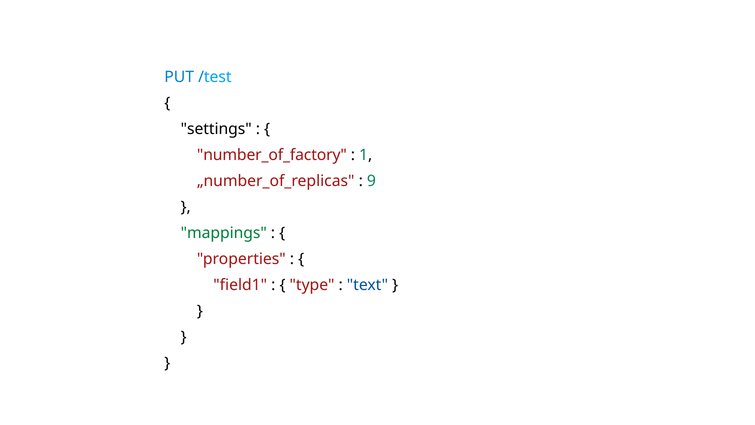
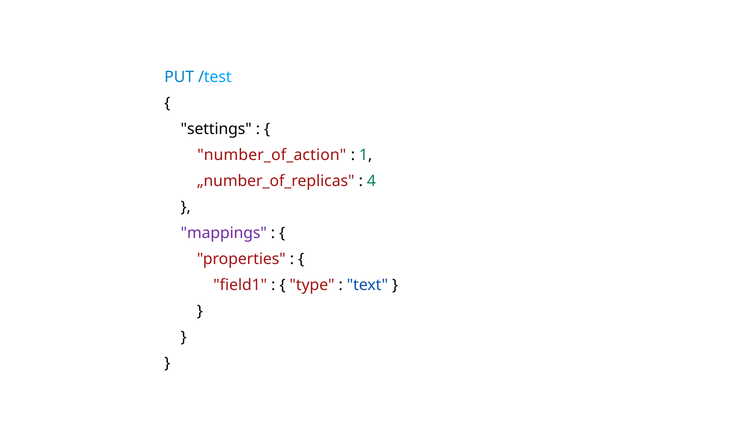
number_of_factory: number_of_factory -> number_of_action
9: 9 -> 4
mappings colour: green -> purple
